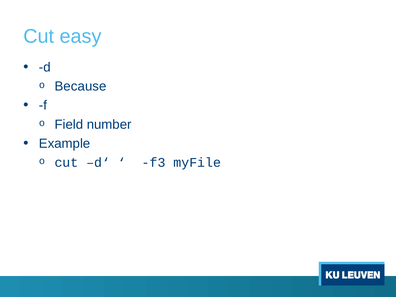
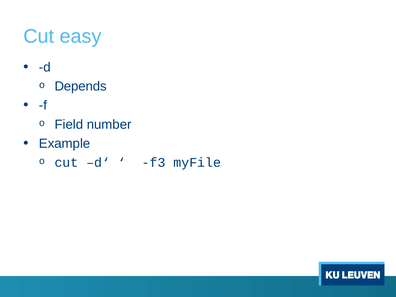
Because: Because -> Depends
